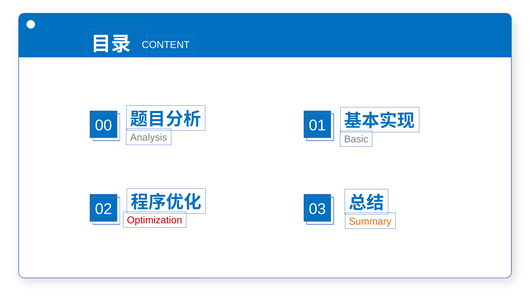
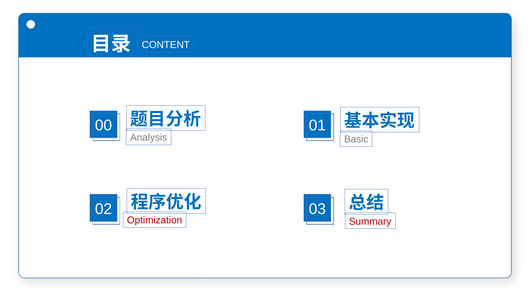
Summary colour: orange -> red
